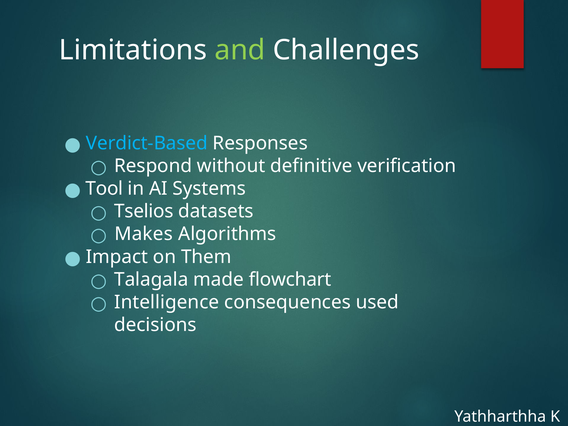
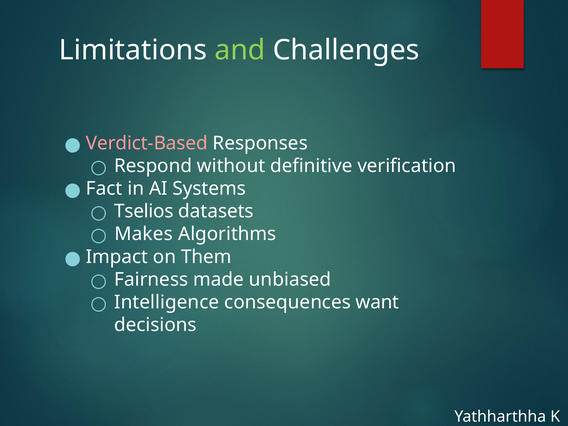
Verdict-Based colour: light blue -> pink
Tool: Tool -> Fact
Talagala: Talagala -> Fairness
flowchart: flowchart -> unbiased
used: used -> want
